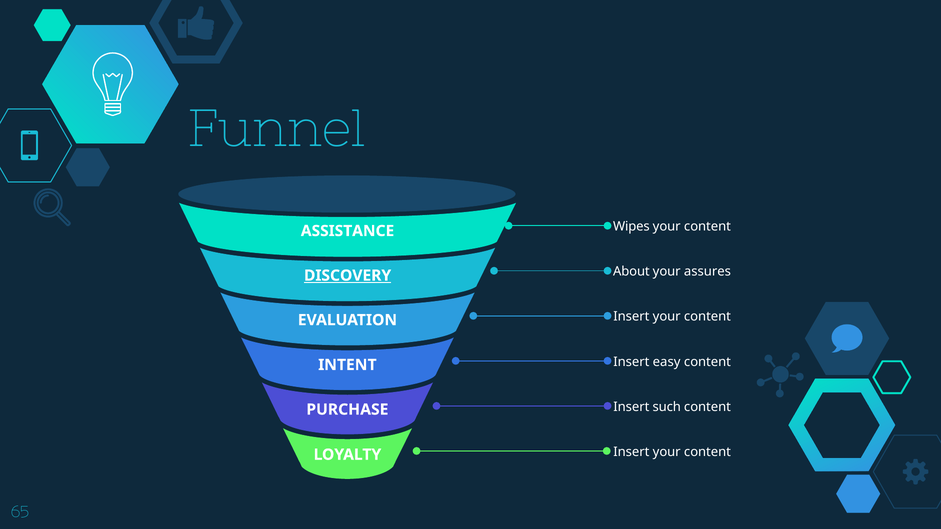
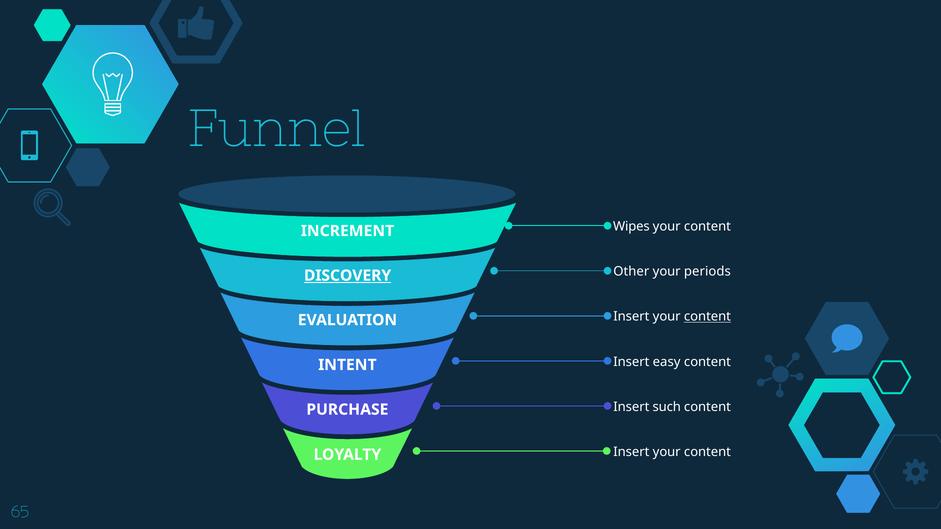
ASSISTANCE: ASSISTANCE -> INCREMENT
About: About -> Other
assures: assures -> periods
content at (707, 317) underline: none -> present
